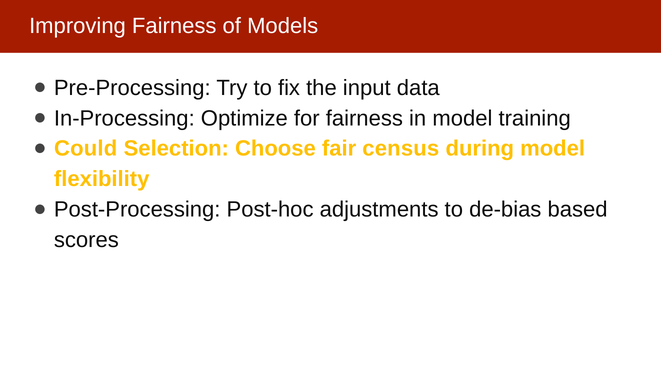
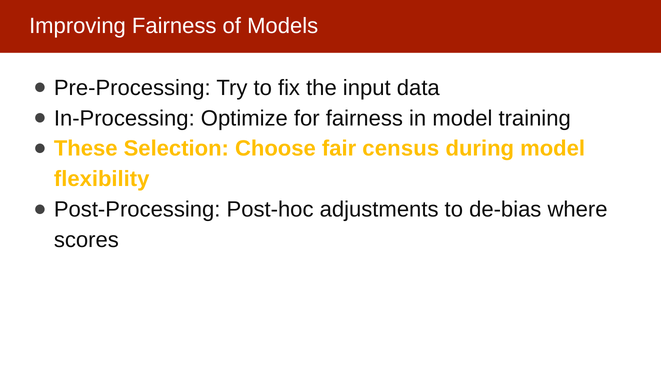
Could: Could -> These
based: based -> where
